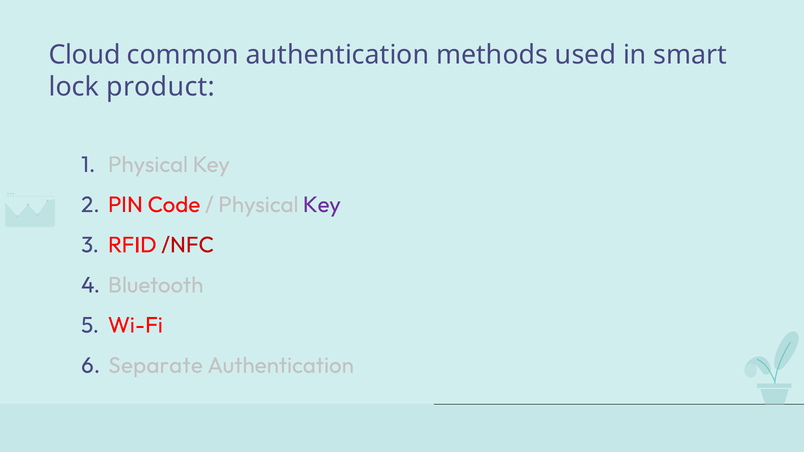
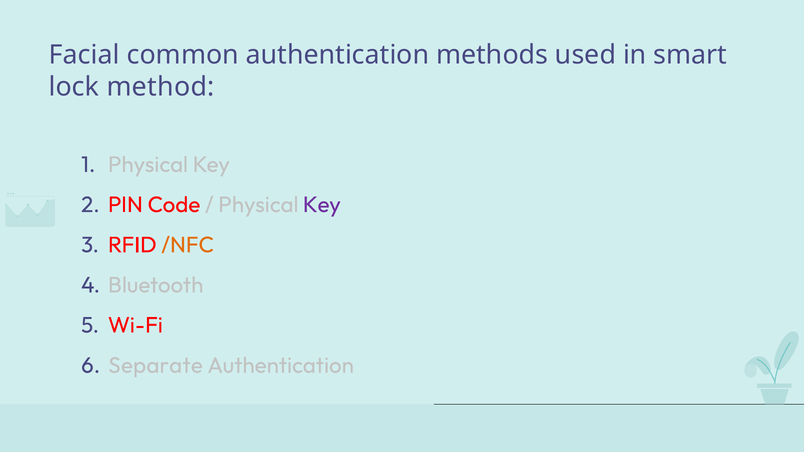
Cloud: Cloud -> Facial
product: product -> method
/NFC colour: red -> orange
